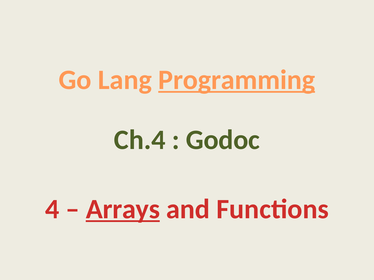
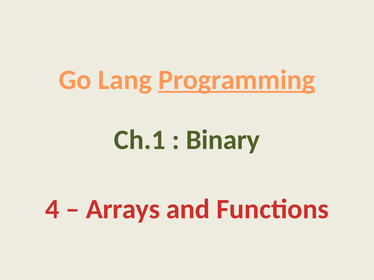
Ch.4: Ch.4 -> Ch.1
Godoc: Godoc -> Binary
Arrays underline: present -> none
